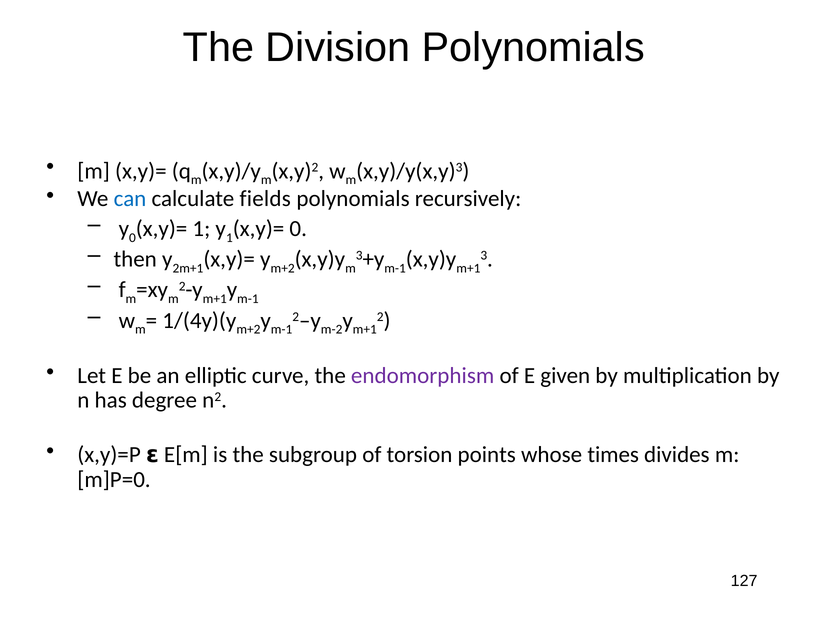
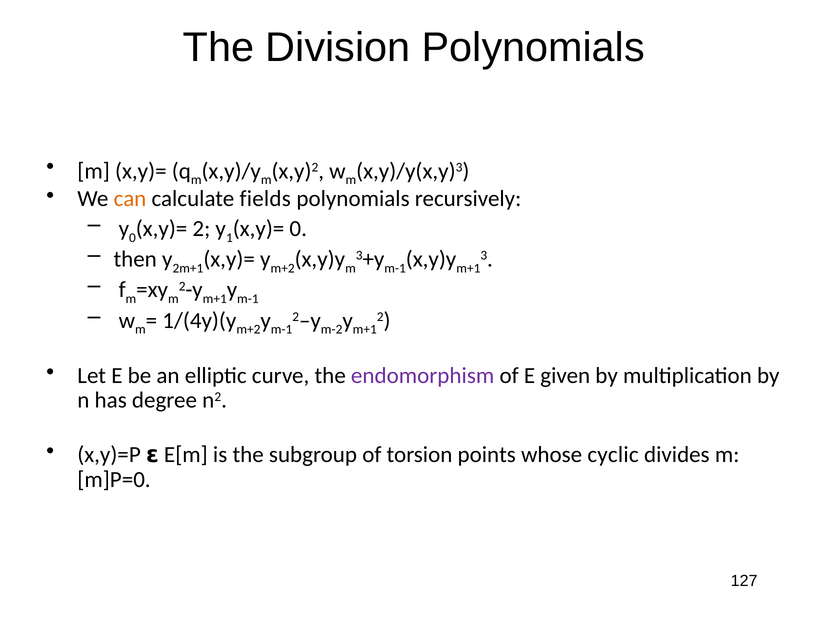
can colour: blue -> orange
x,y)= 1: 1 -> 2
times: times -> cyclic
